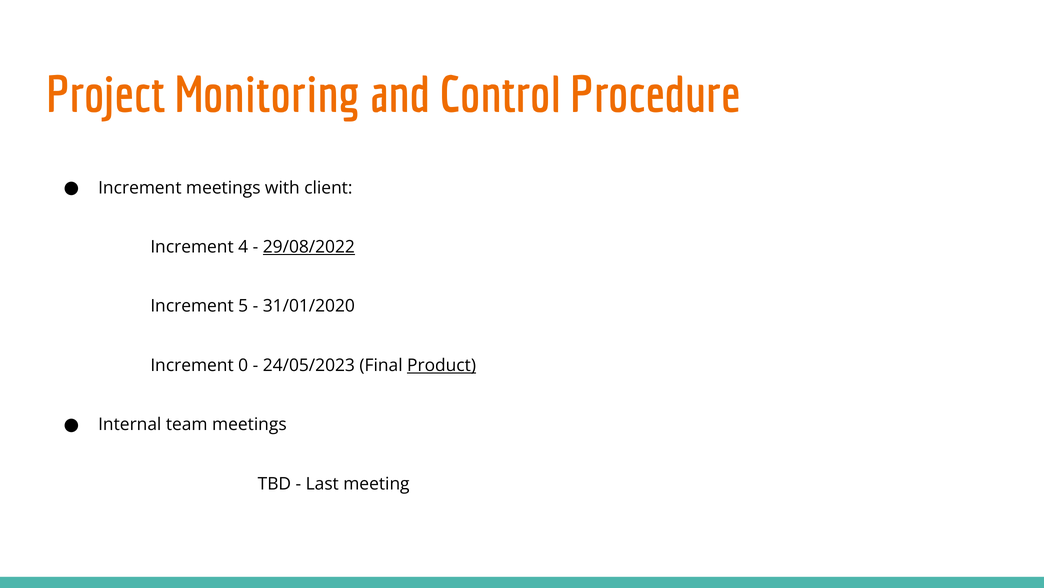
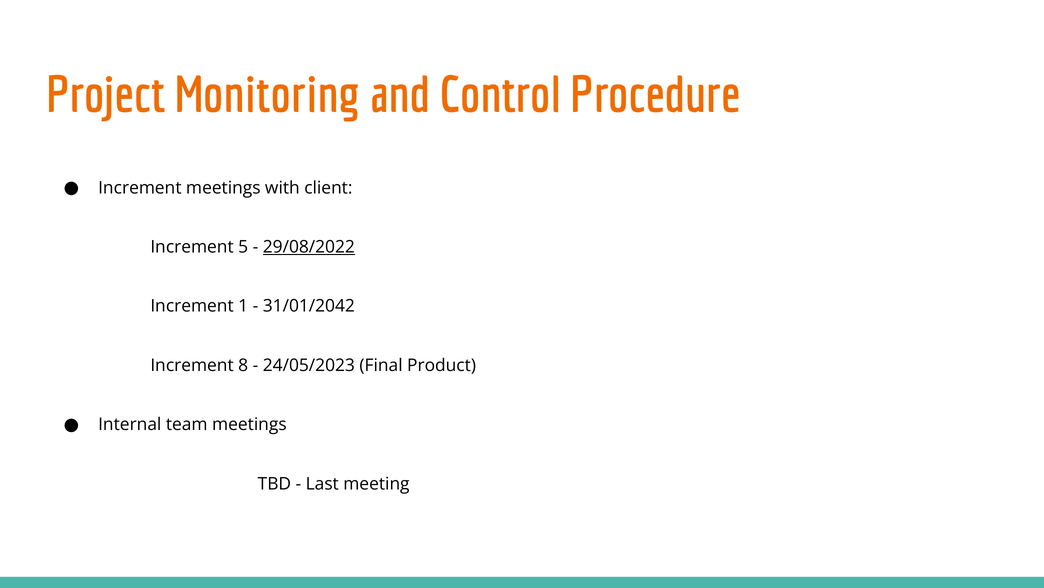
4: 4 -> 5
5: 5 -> 1
31/01/2020: 31/01/2020 -> 31/01/2042
0: 0 -> 8
Product underline: present -> none
